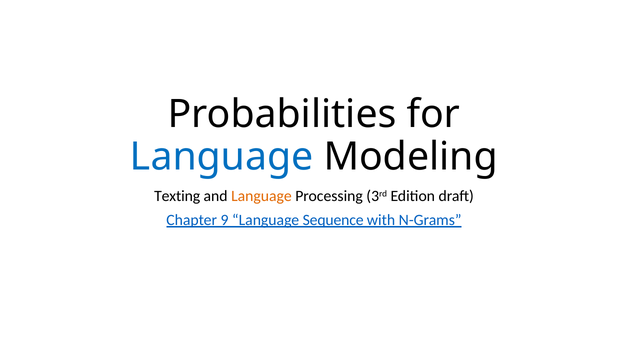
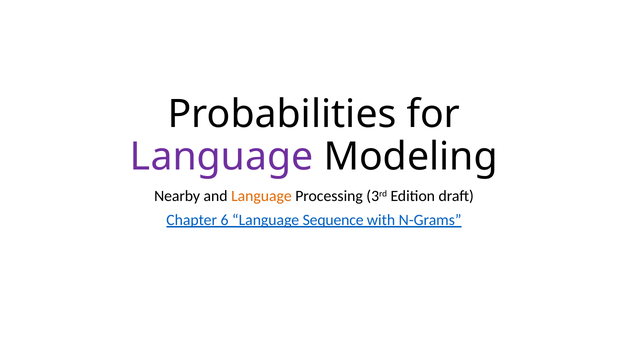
Language at (222, 157) colour: blue -> purple
Texting: Texting -> Nearby
9: 9 -> 6
